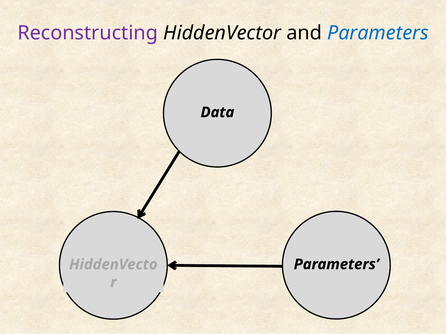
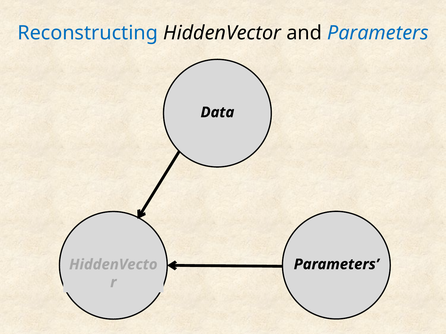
Reconstructing colour: purple -> blue
